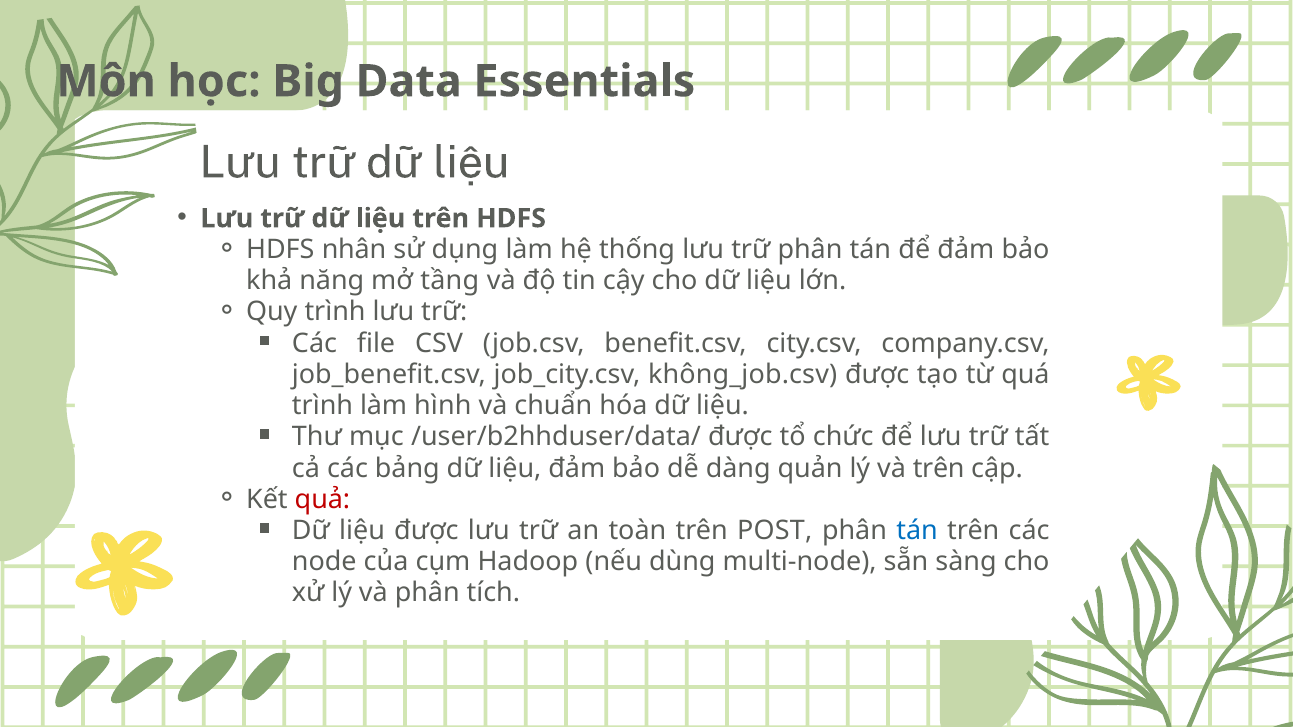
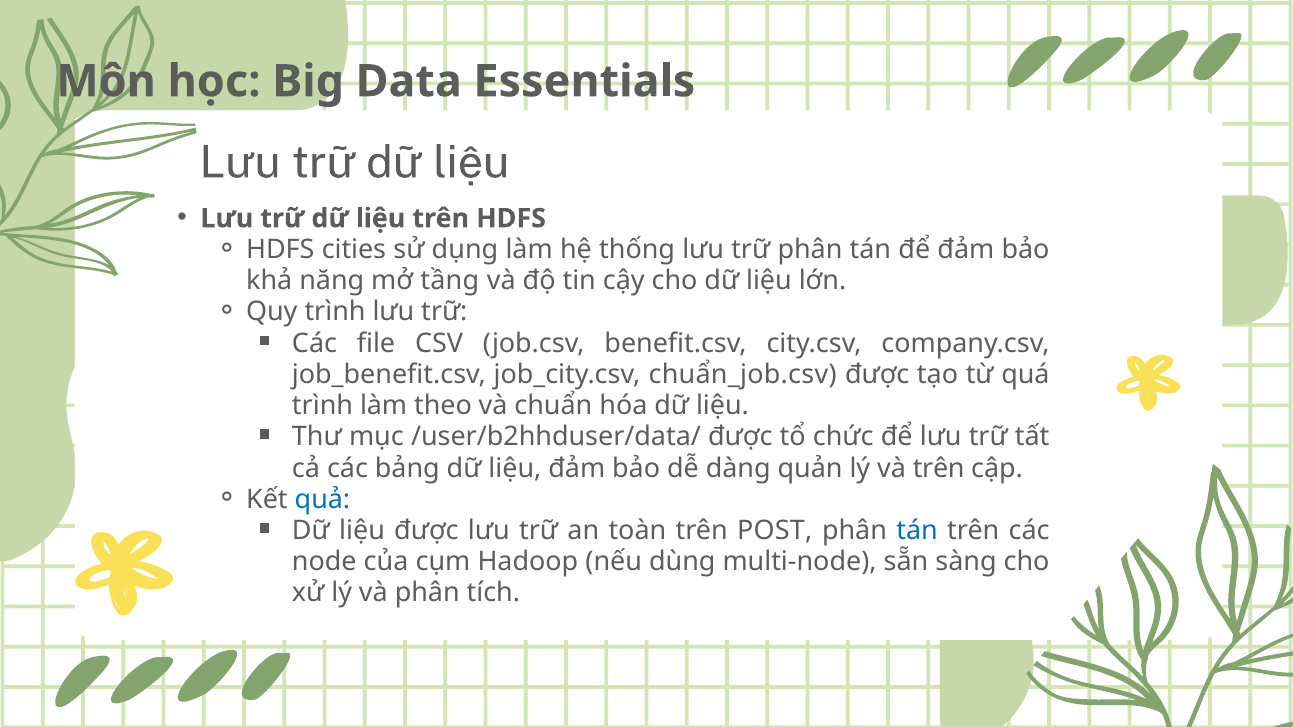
nhân: nhân -> cities
không_job.csv: không_job.csv -> chuẩn_job.csv
hình: hình -> theo
quả colour: red -> blue
